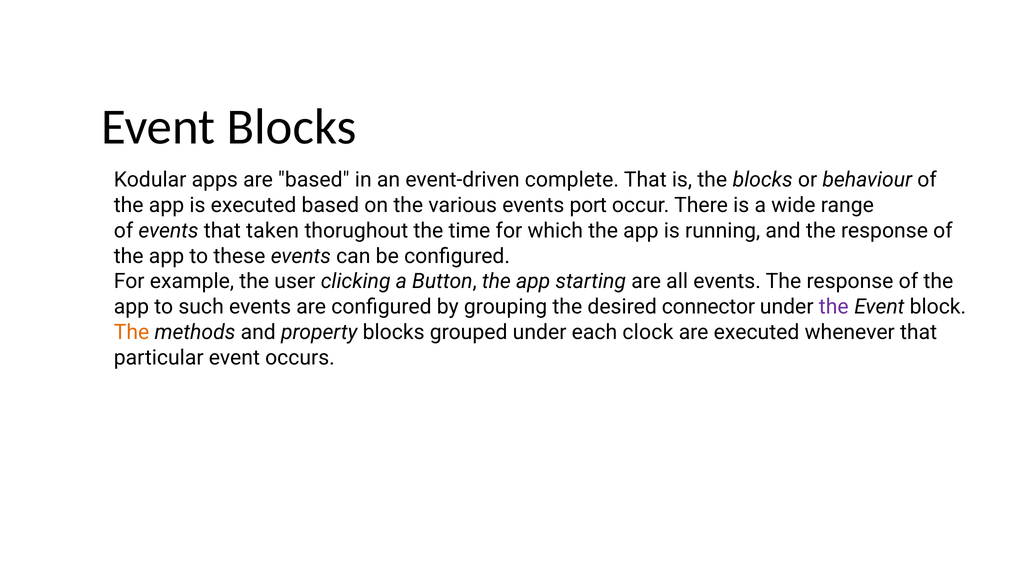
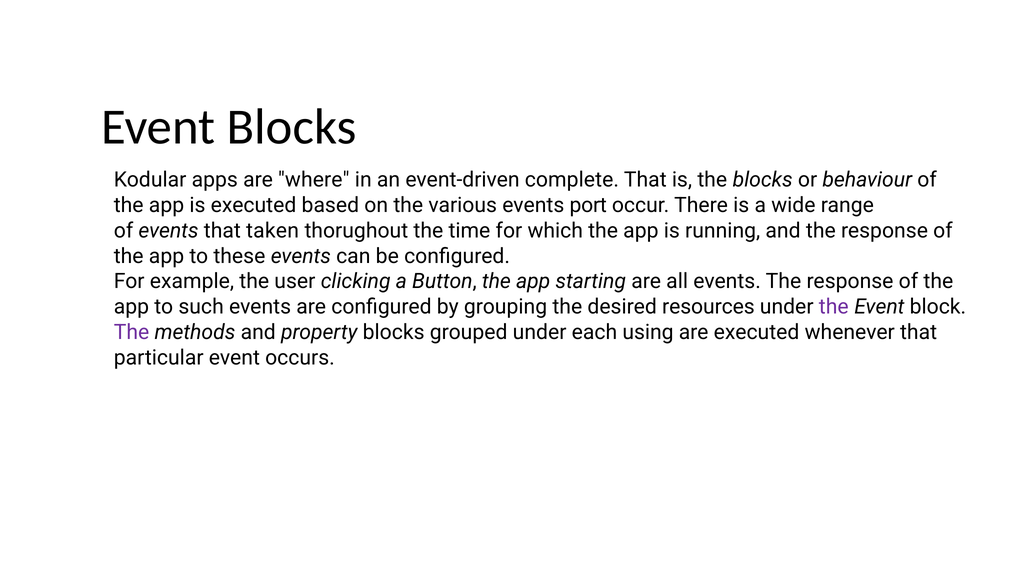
are based: based -> where
connector: connector -> resources
The at (132, 332) colour: orange -> purple
clock: clock -> using
